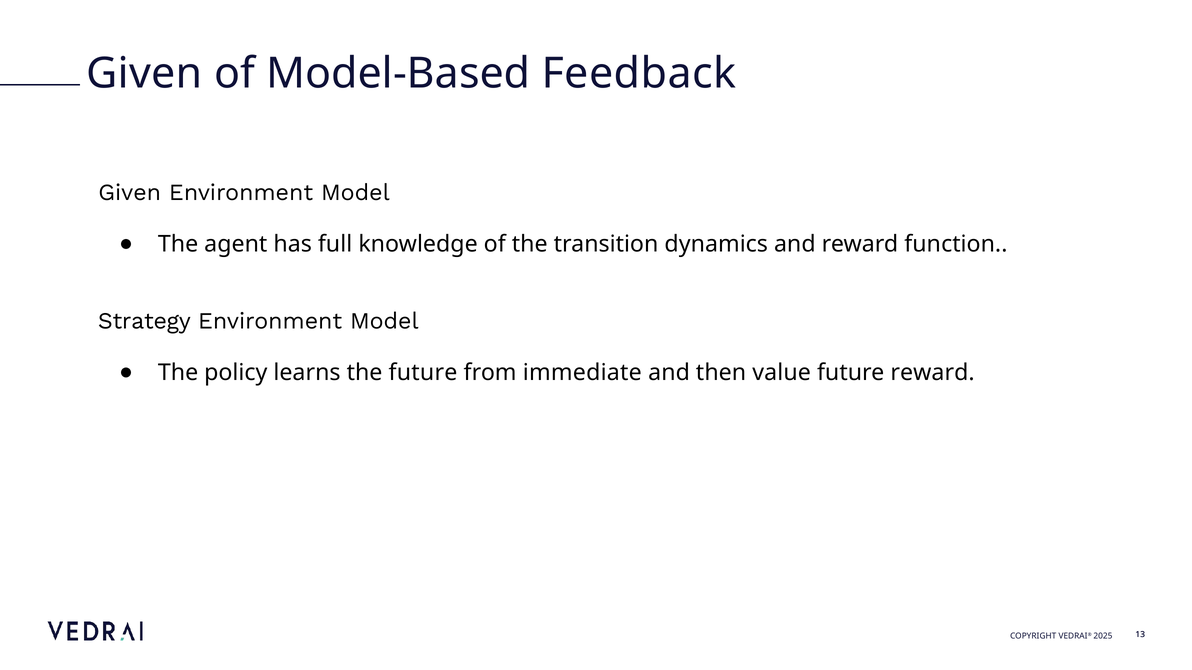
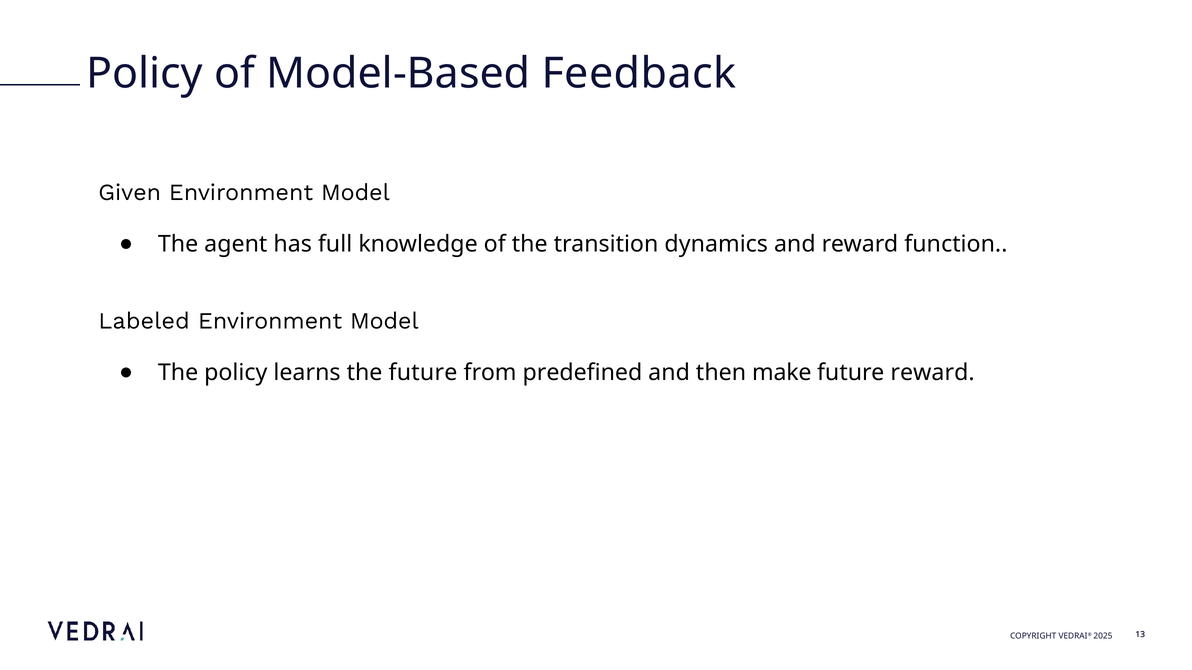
Given at (144, 73): Given -> Policy
Strategy: Strategy -> Labeled
immediate: immediate -> predefined
value: value -> make
